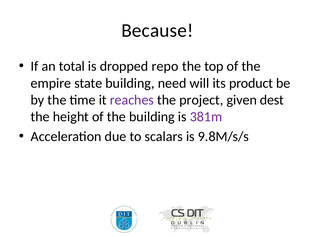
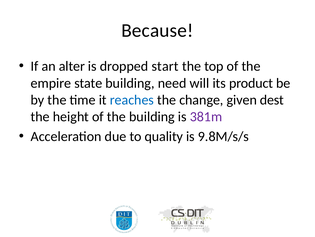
total: total -> alter
repo: repo -> start
reaches colour: purple -> blue
project: project -> change
scalars: scalars -> quality
